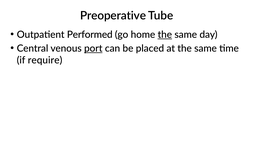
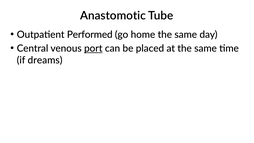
Preoperative: Preoperative -> Anastomotic
the at (165, 35) underline: present -> none
require: require -> dreams
